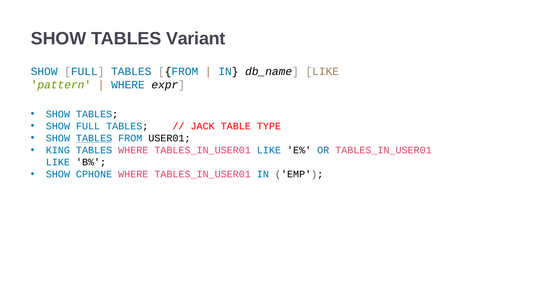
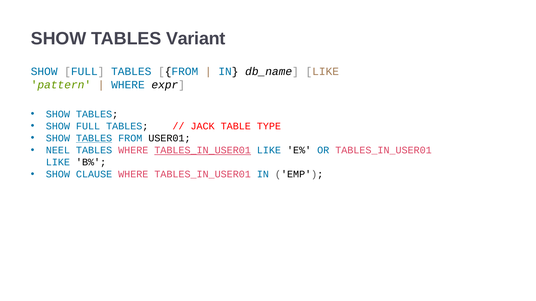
KING: KING -> NEEL
TABLES_IN_USER01 at (203, 150) underline: none -> present
CPHONE: CPHONE -> CLAUSE
